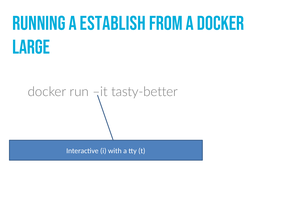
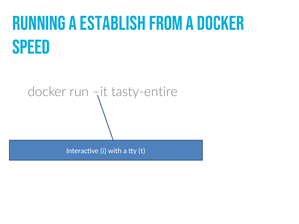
large: large -> speed
tasty-better: tasty-better -> tasty-entire
